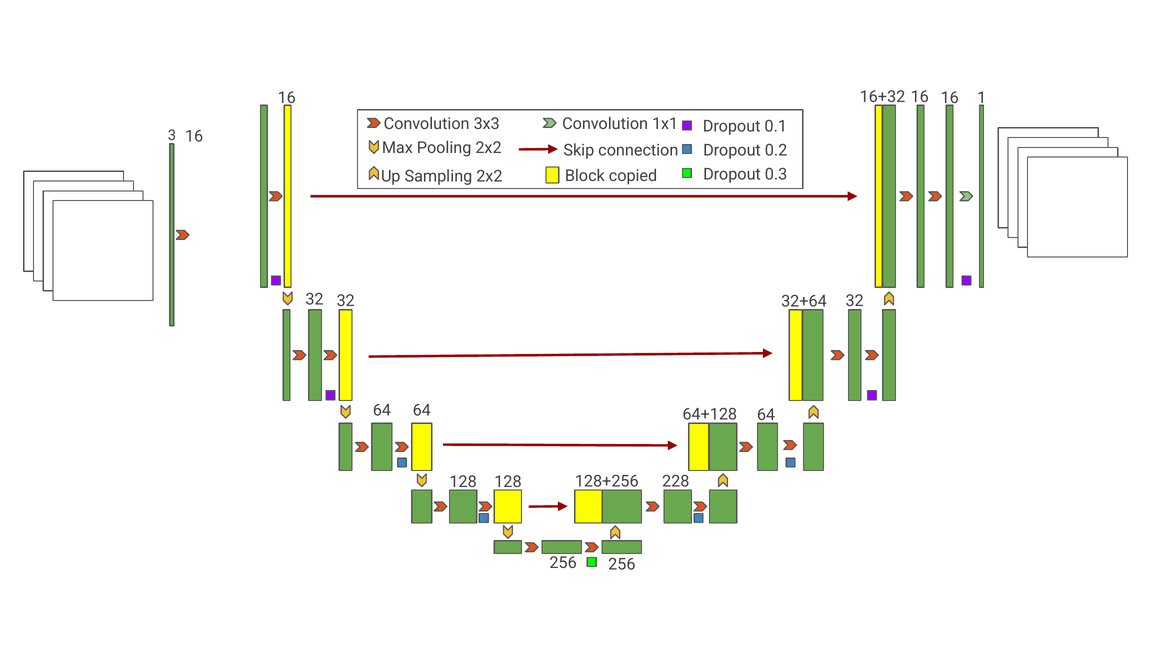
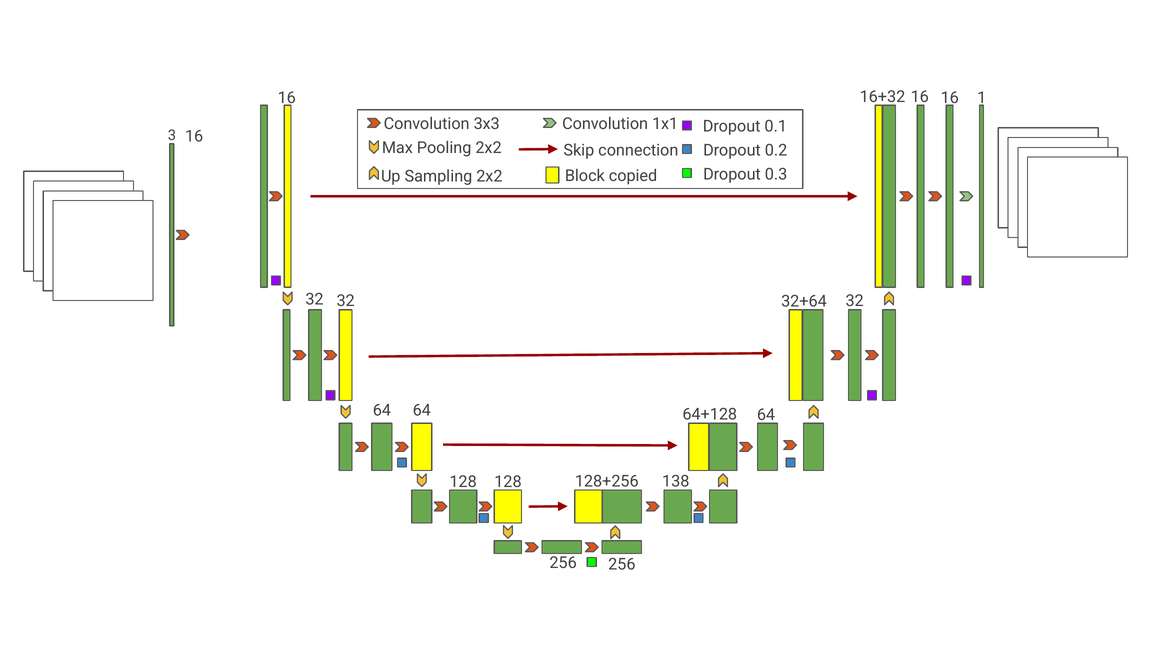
228: 228 -> 138
